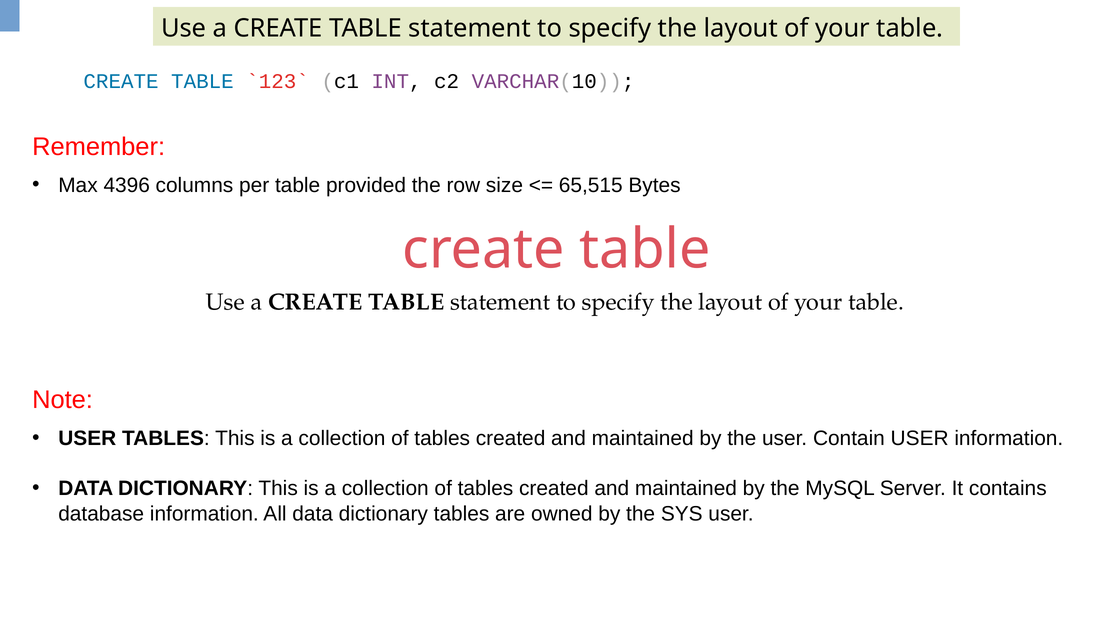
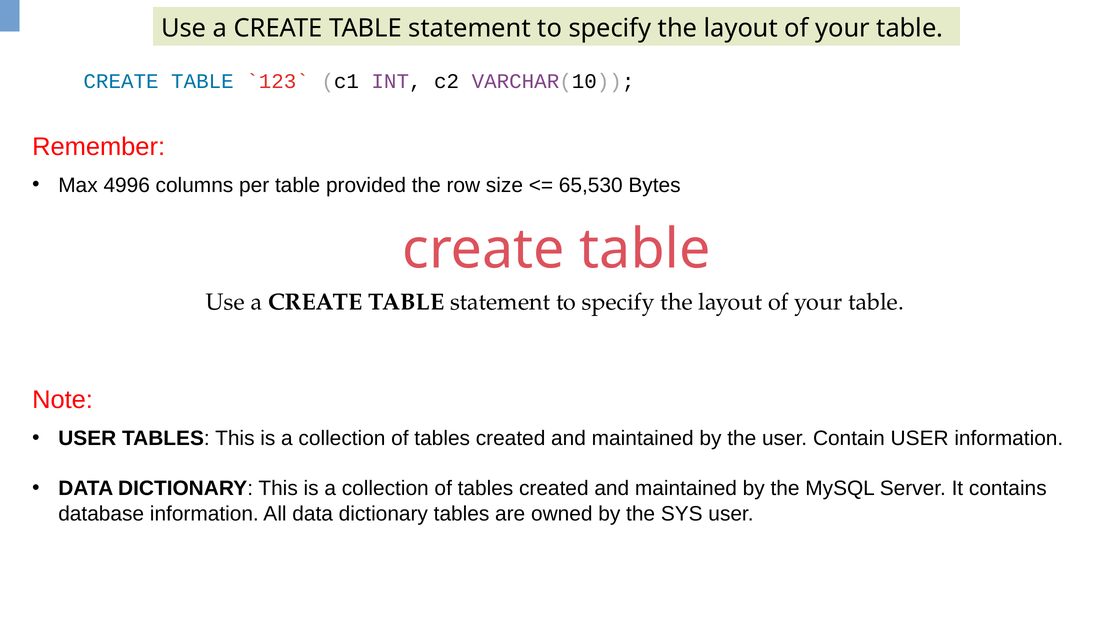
4396: 4396 -> 4996
65,515: 65,515 -> 65,530
